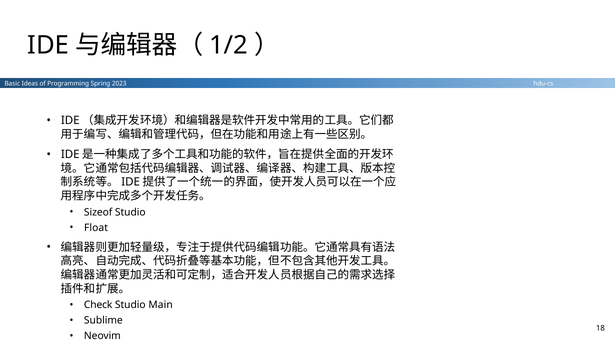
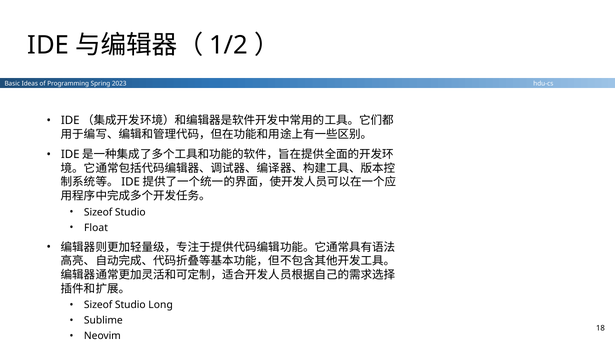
Check at (98, 305): Check -> Sizeof
Main: Main -> Long
